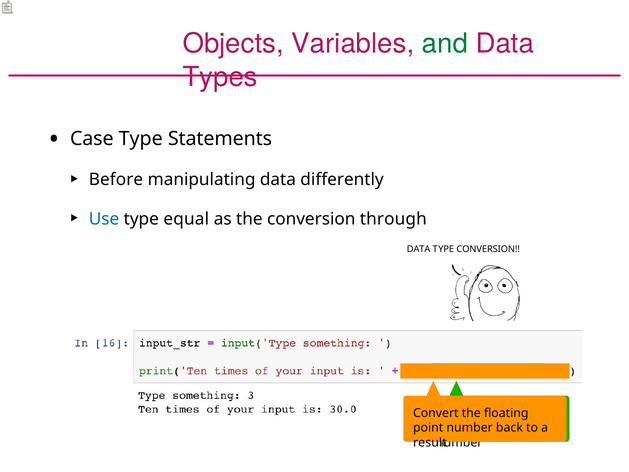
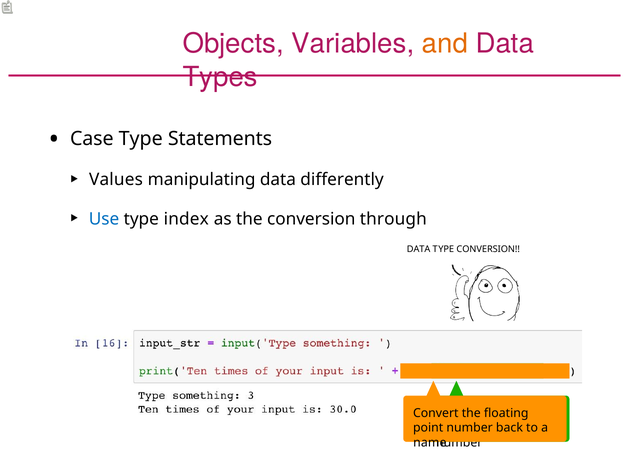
and colour: green -> orange
Before: Before -> Values
equal: equal -> index
result: result -> name
